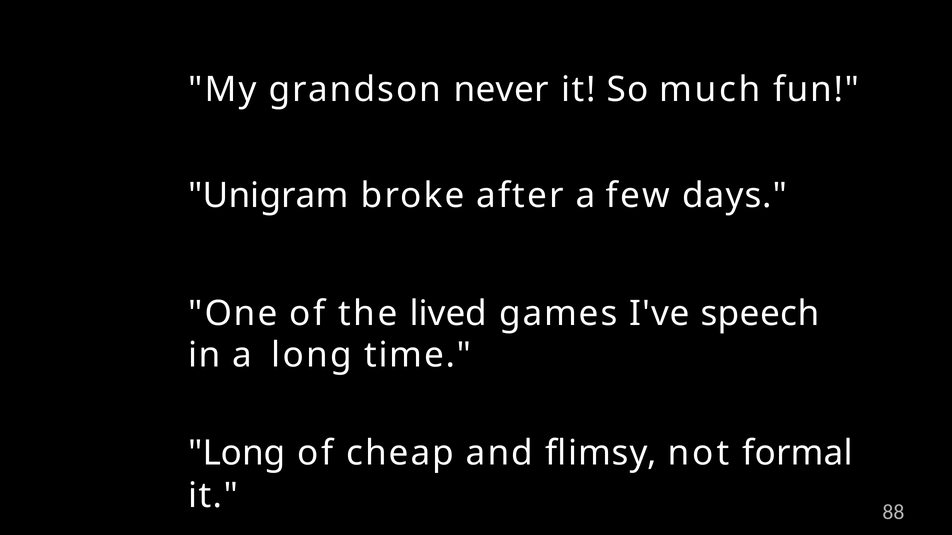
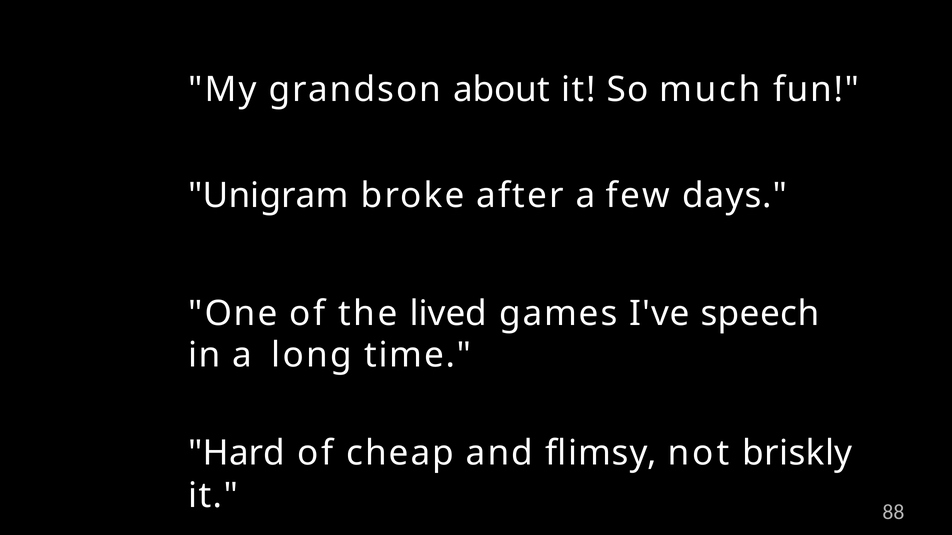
never: never -> about
Long at (237, 454): Long -> Hard
formal: formal -> briskly
